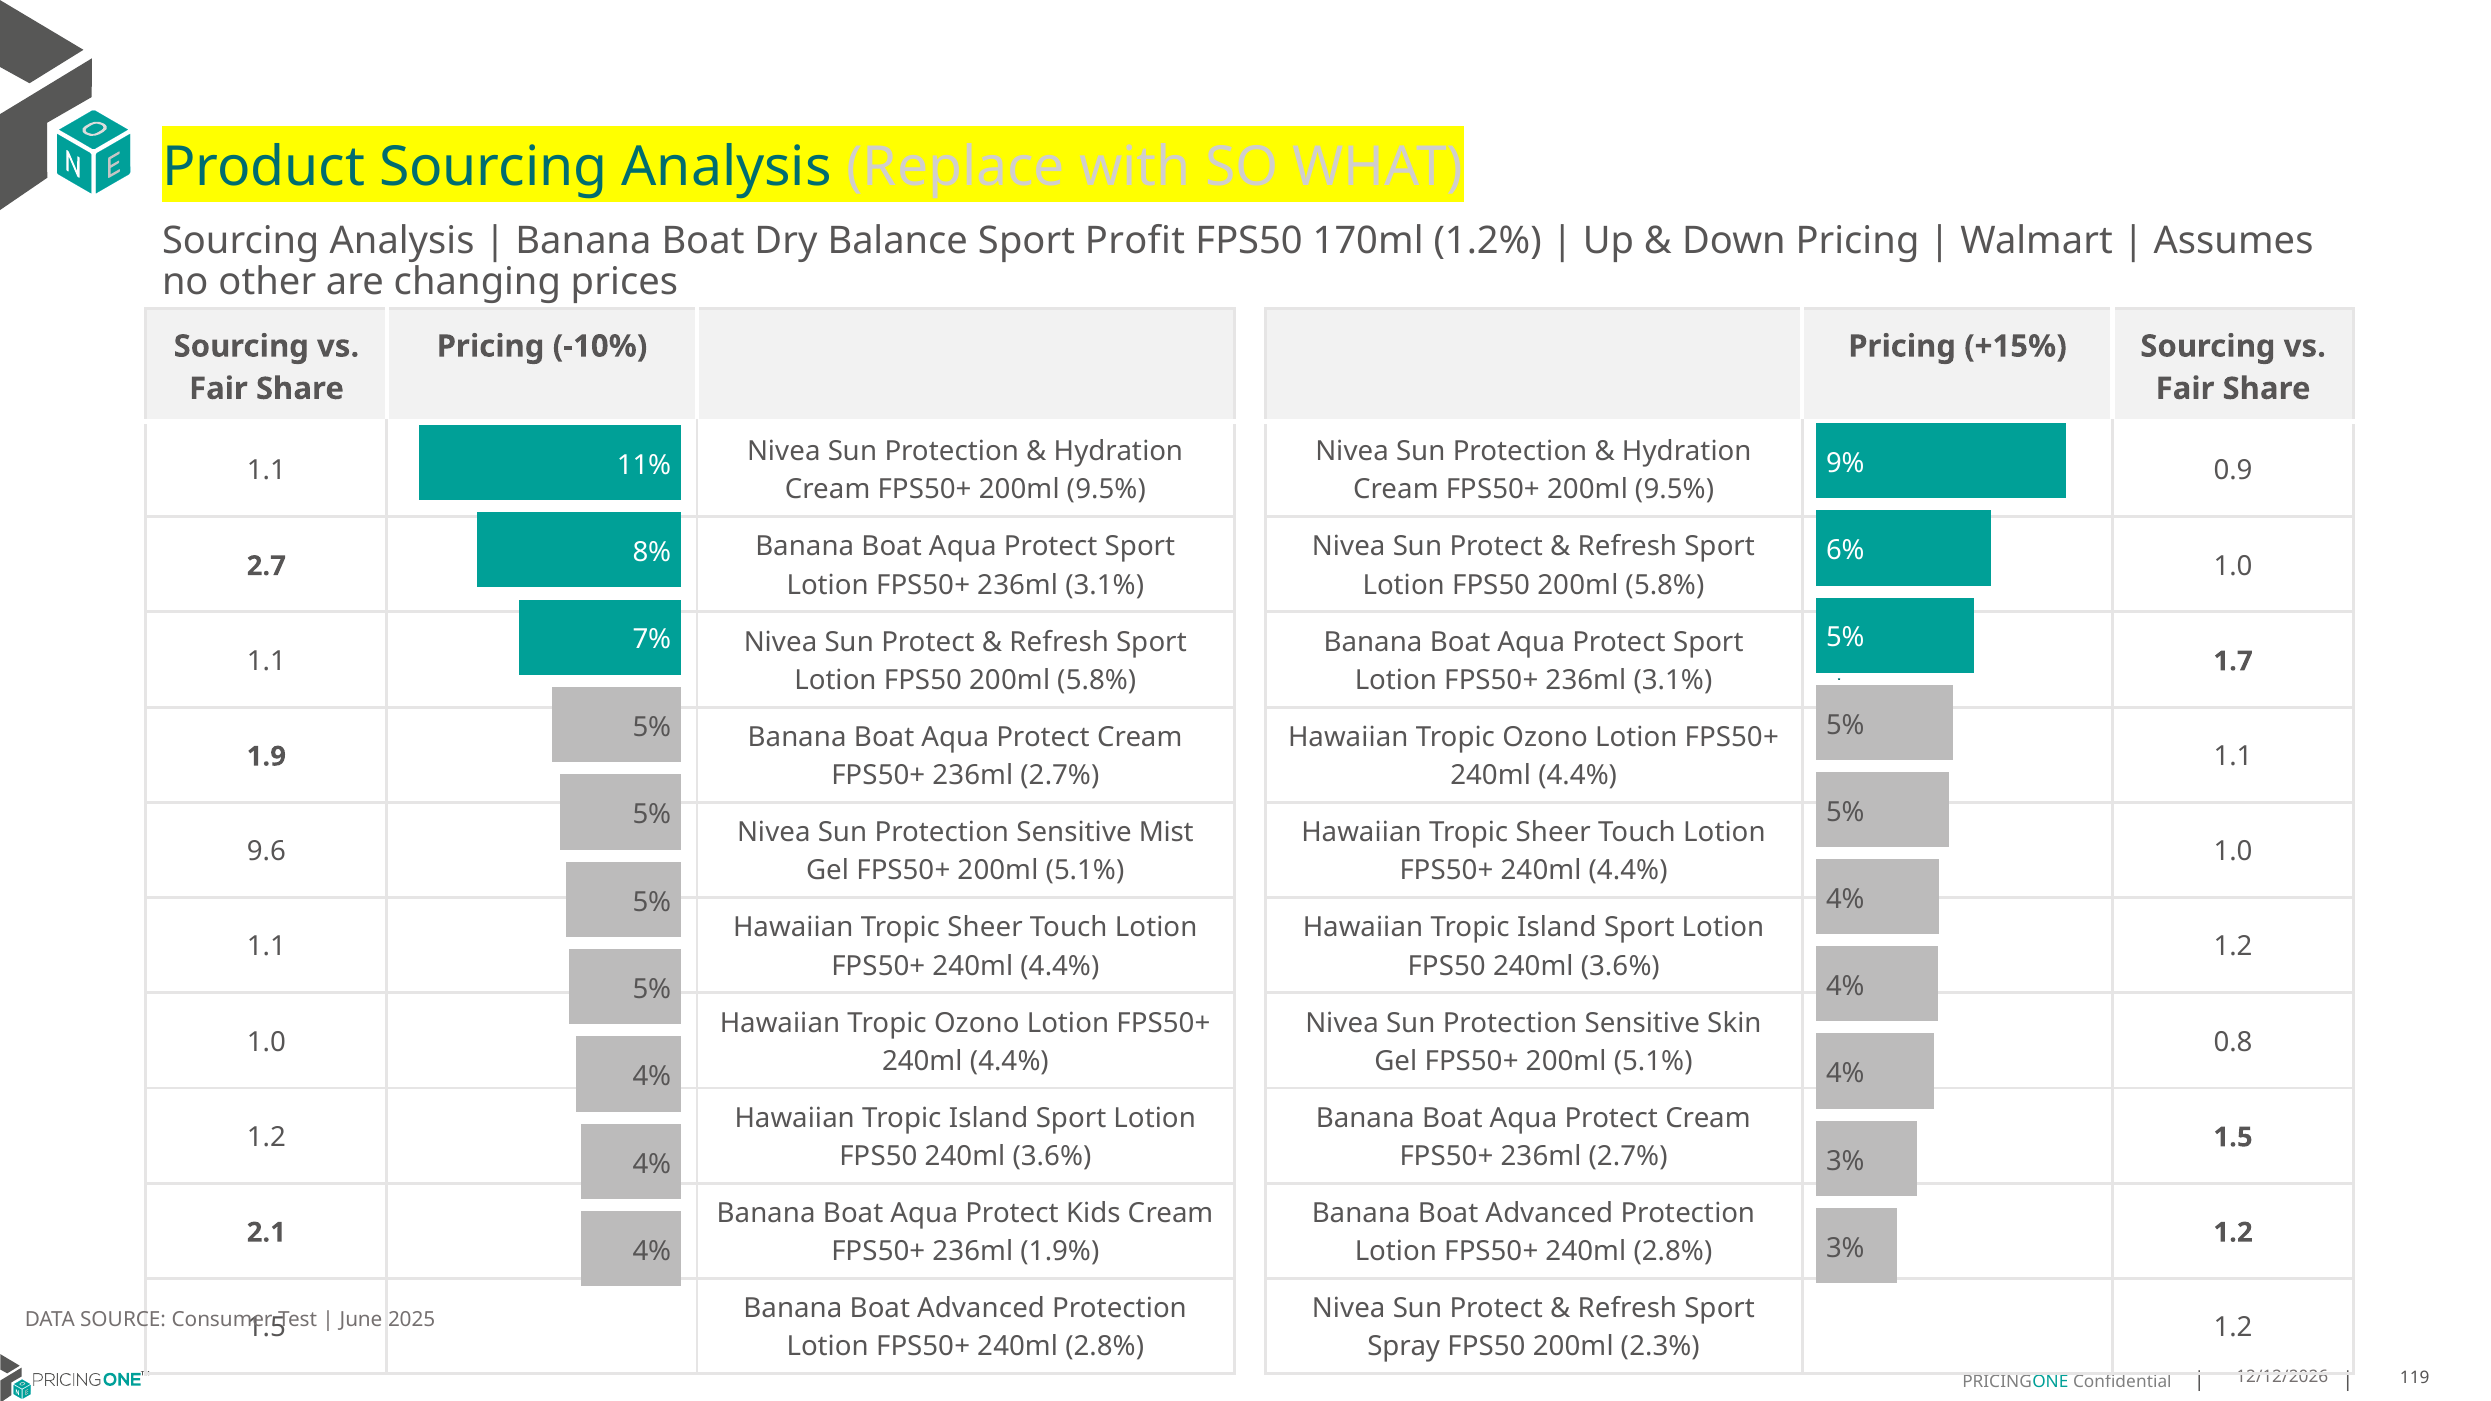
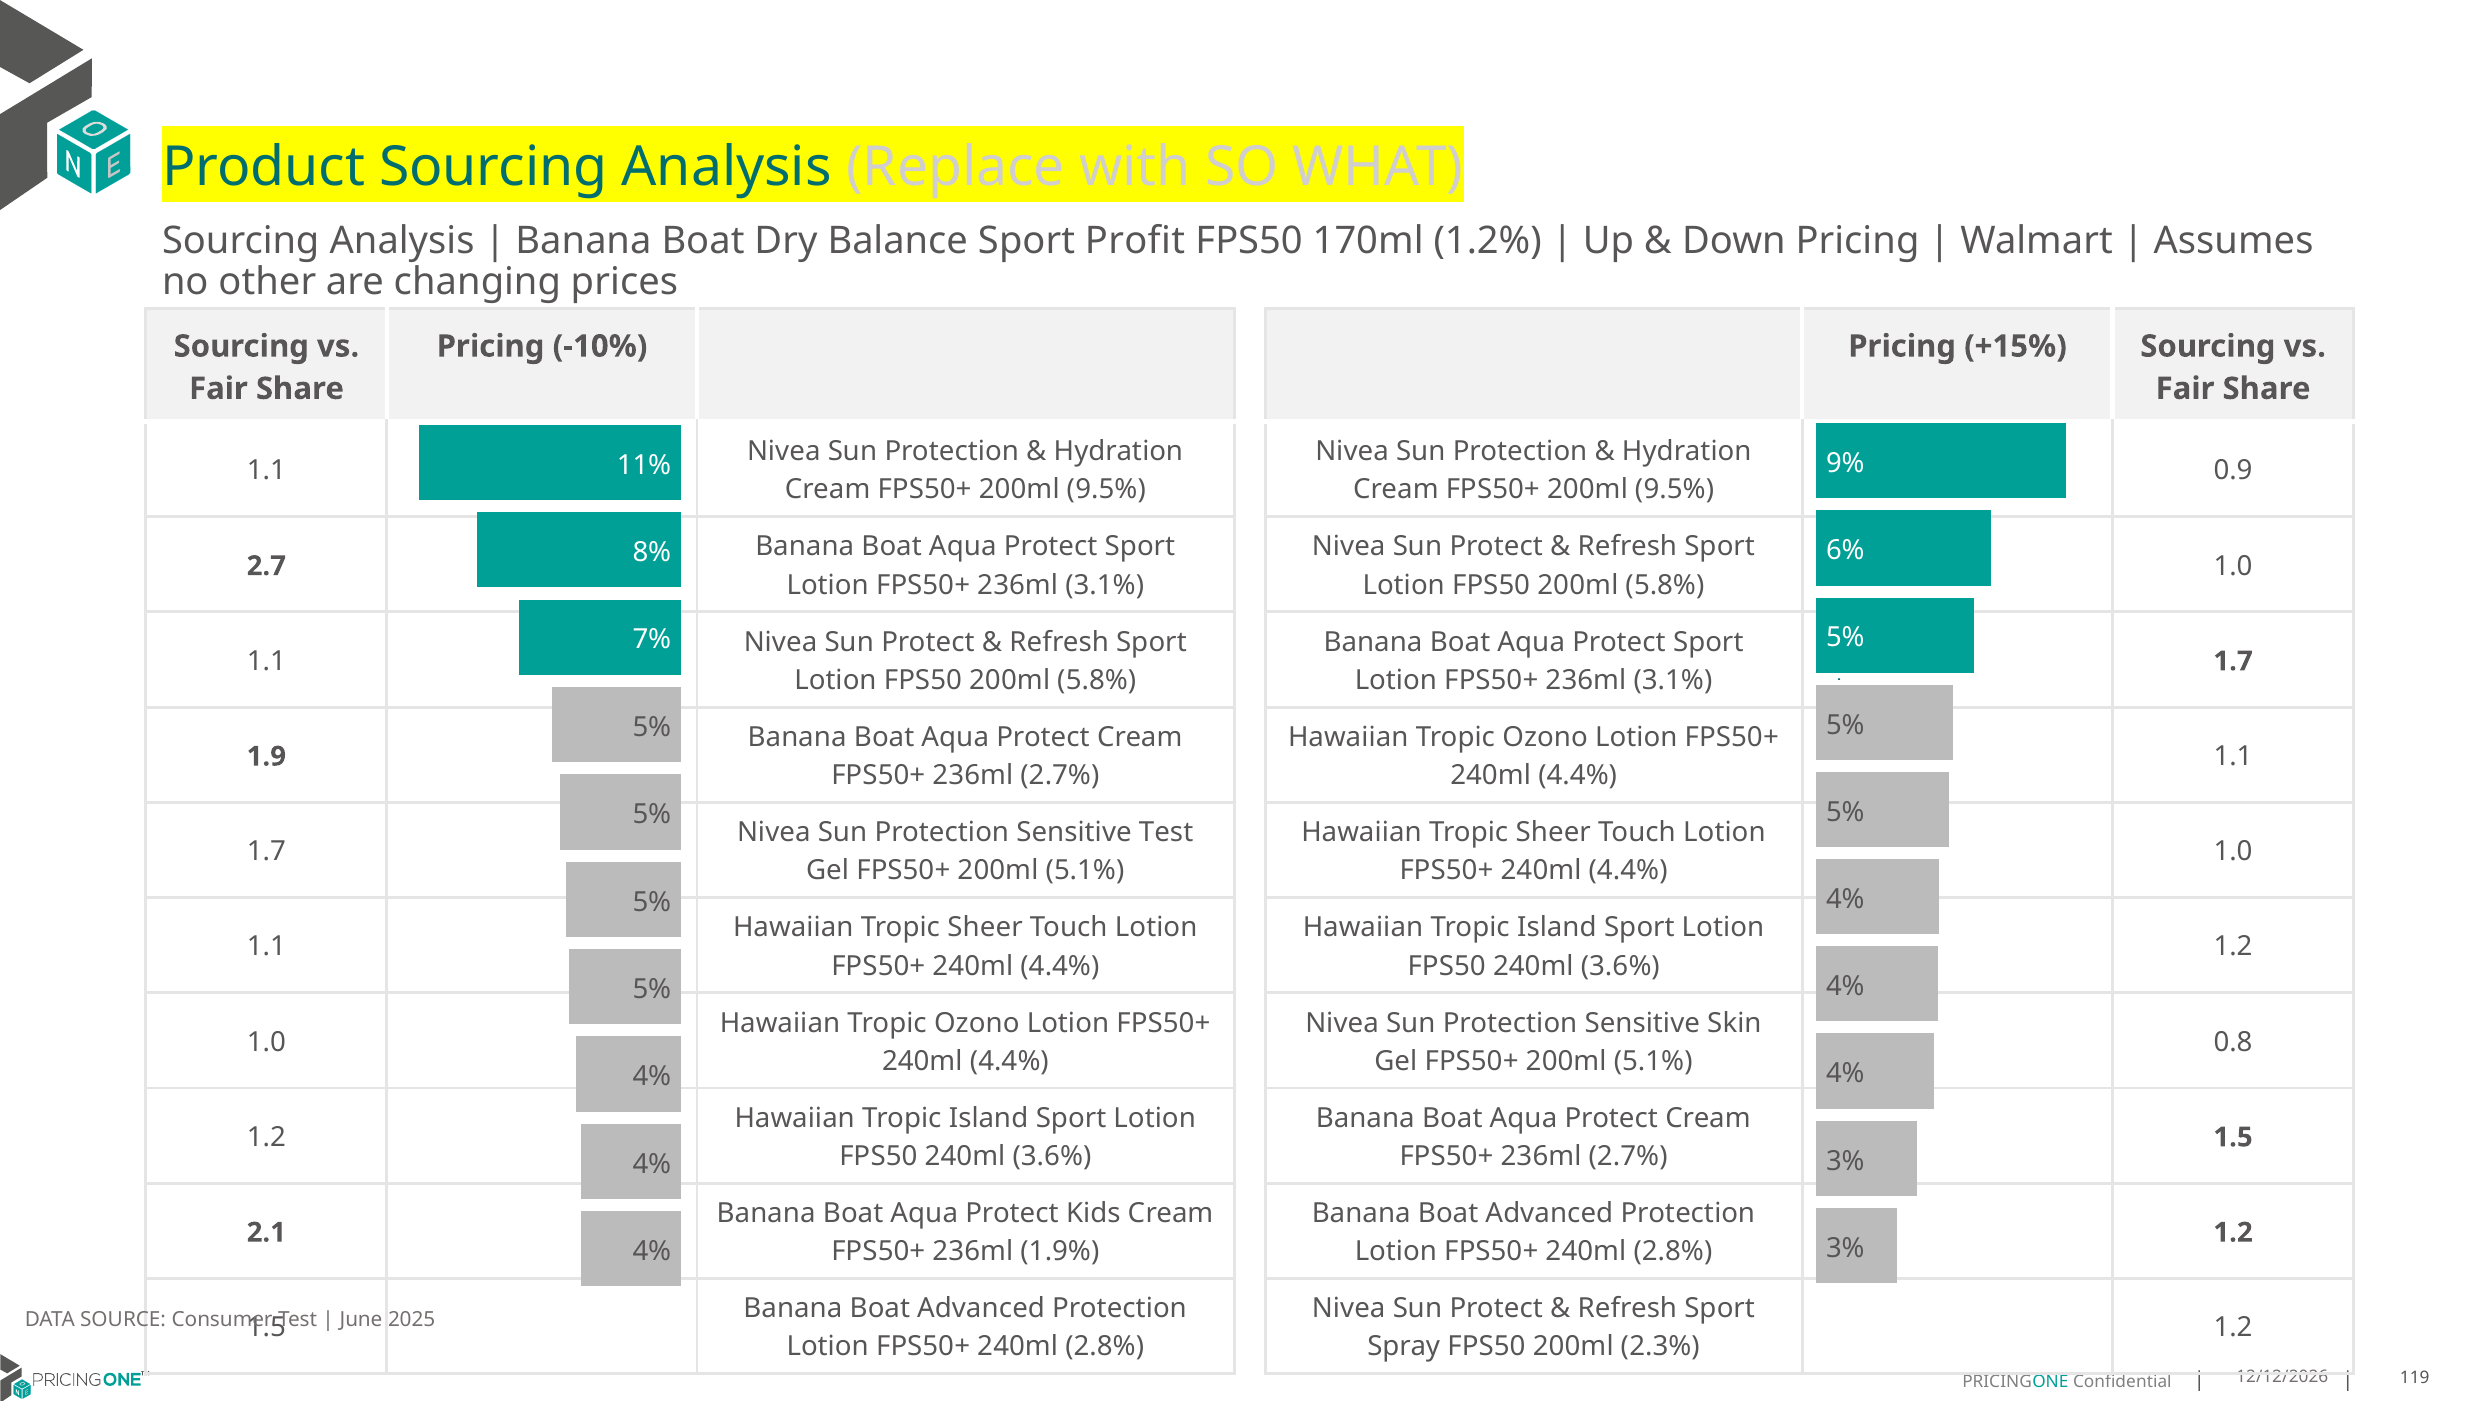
Sensitive Mist: Mist -> Test
9.6 at (266, 852): 9.6 -> 1.7
